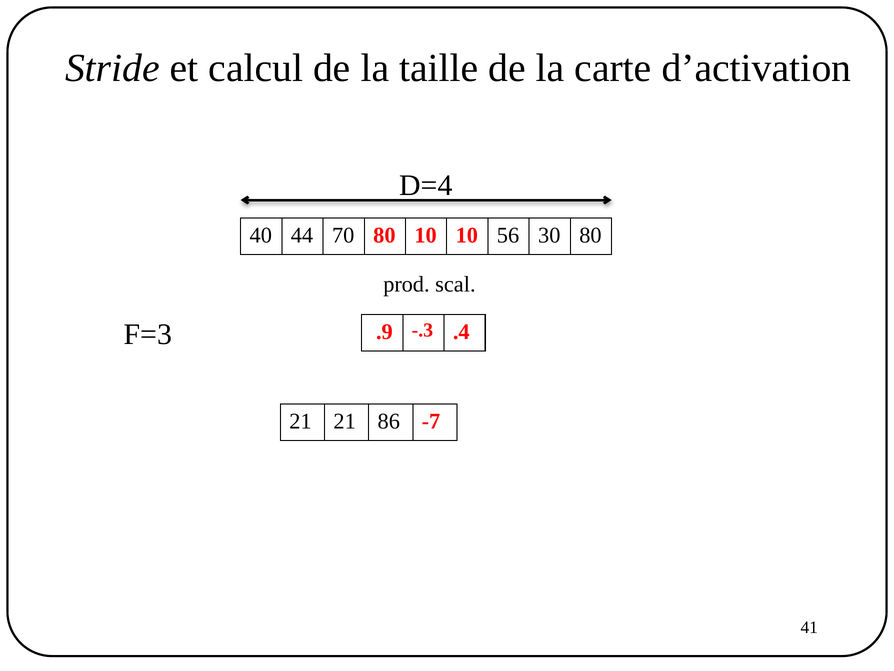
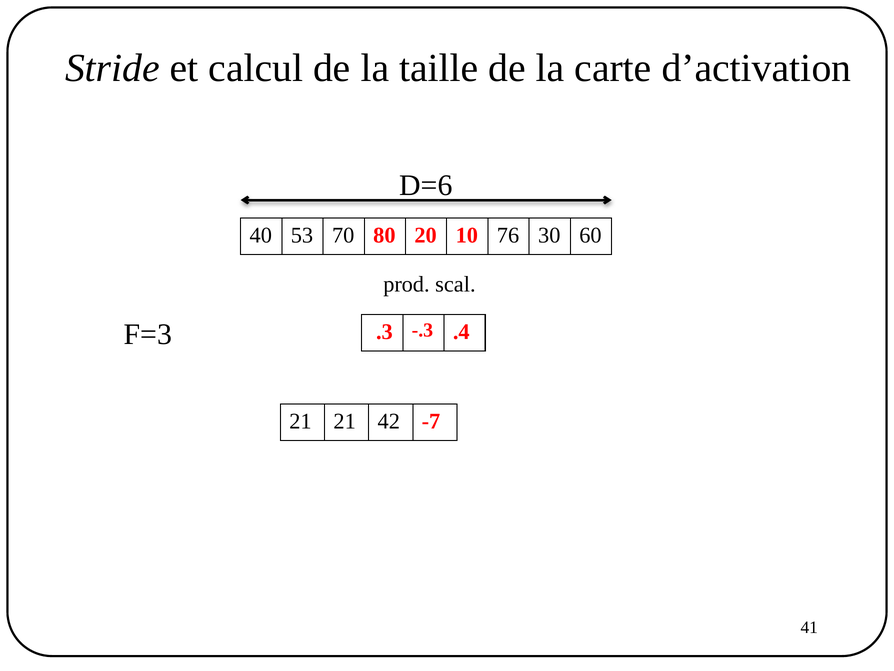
D=4: D=4 -> D=6
44: 44 -> 53
80 10: 10 -> 20
56: 56 -> 76
30 80: 80 -> 60
.9: .9 -> .3
86: 86 -> 42
